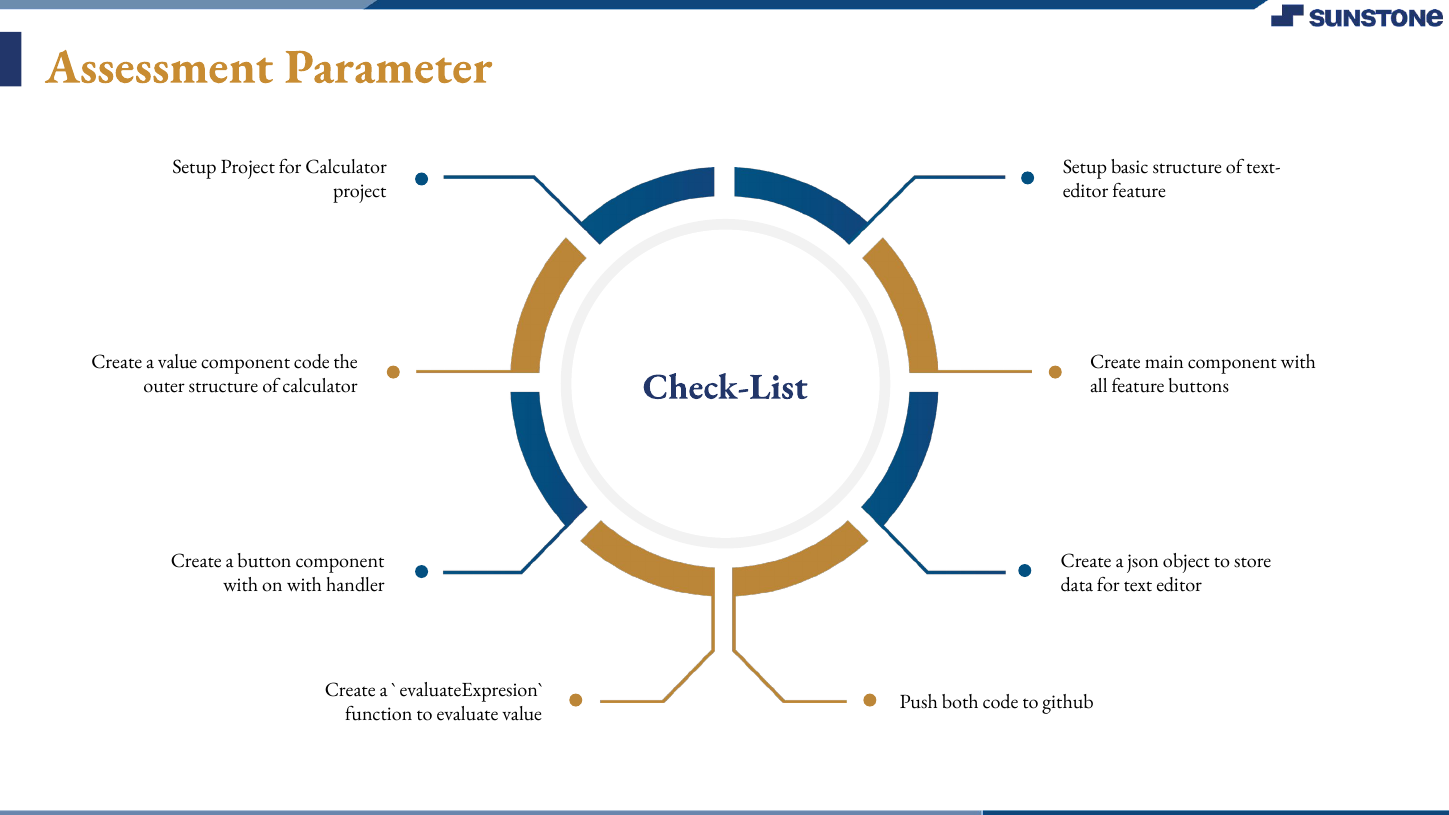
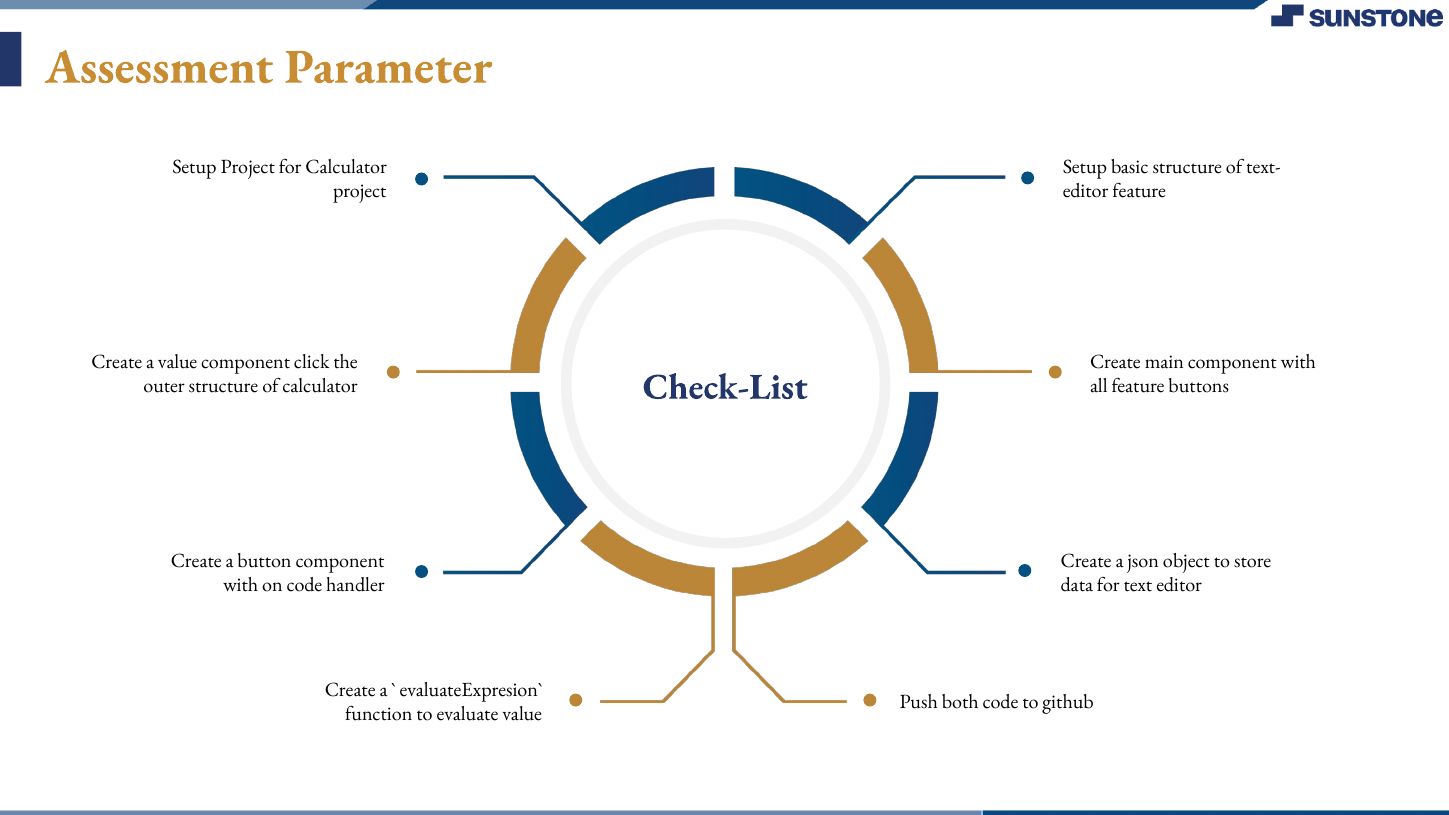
component code: code -> click
on with: with -> code
